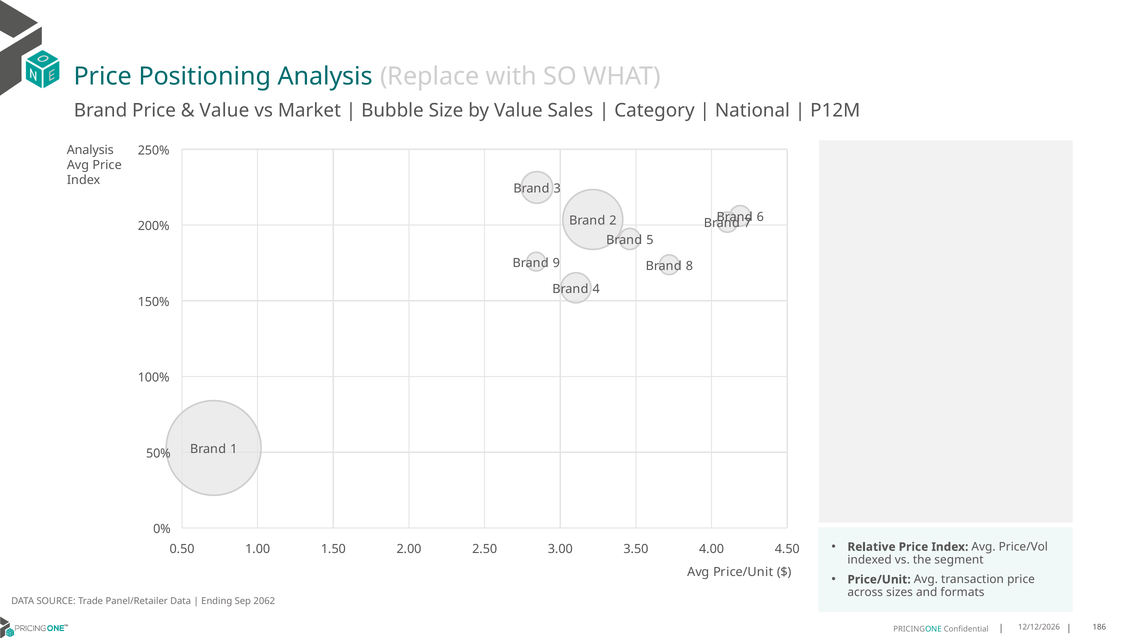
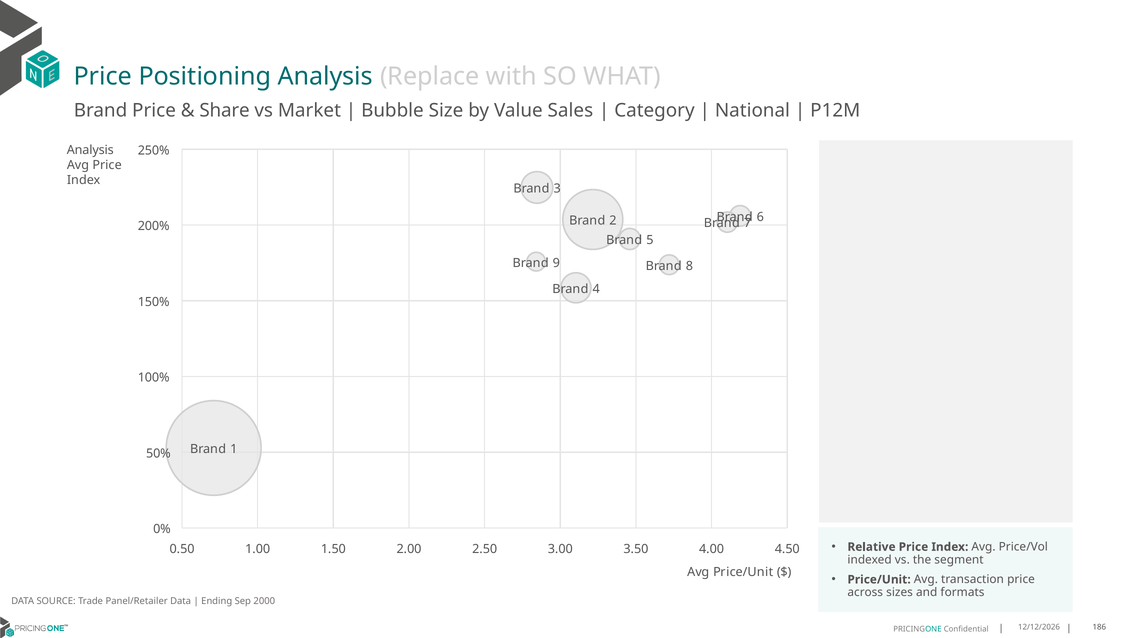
Value at (224, 111): Value -> Share
2062: 2062 -> 2000
